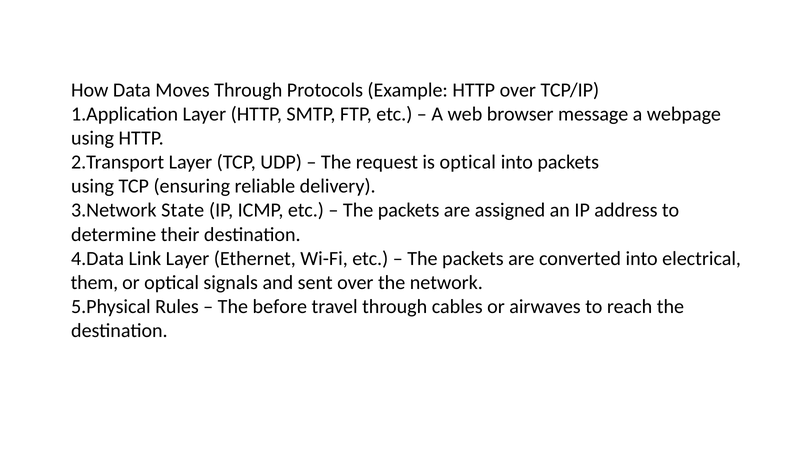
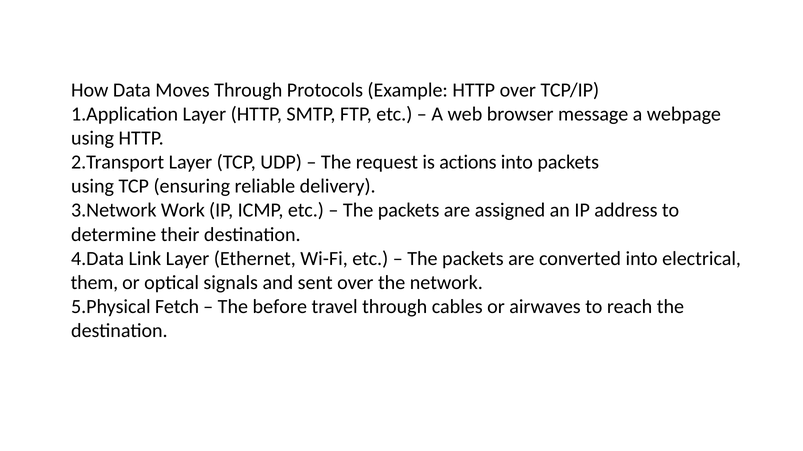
is optical: optical -> actions
State: State -> Work
Rules: Rules -> Fetch
